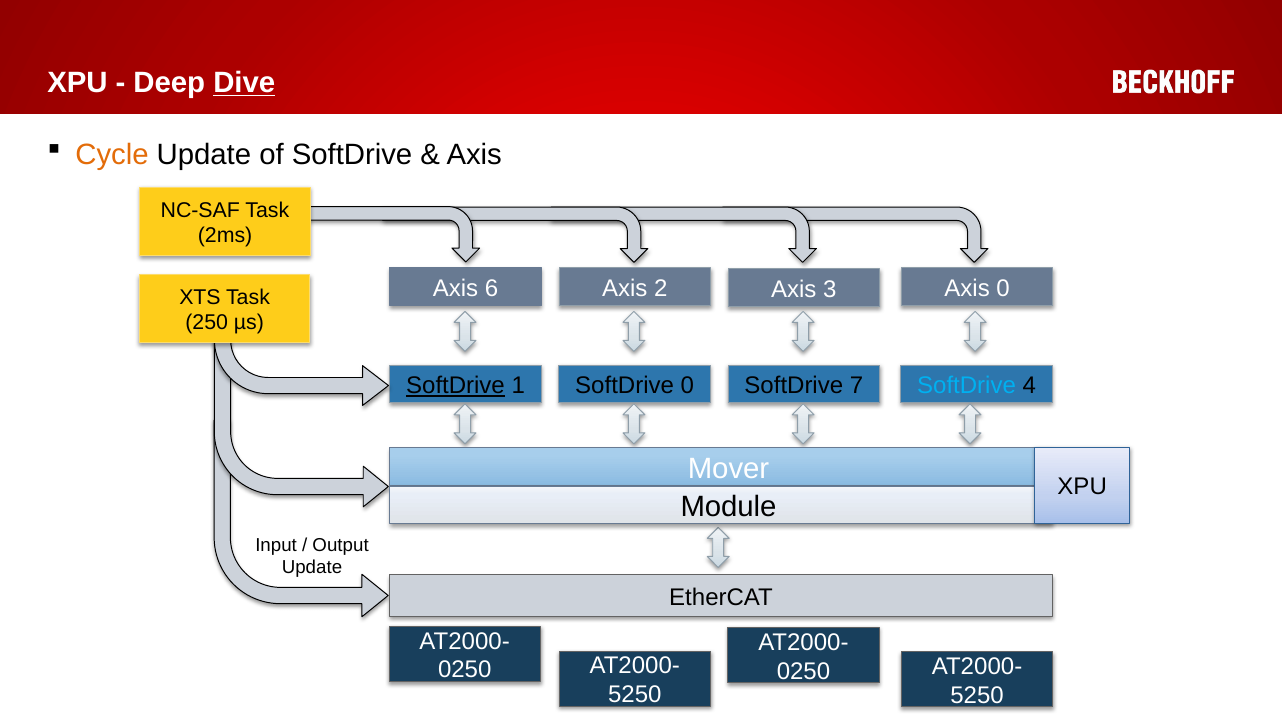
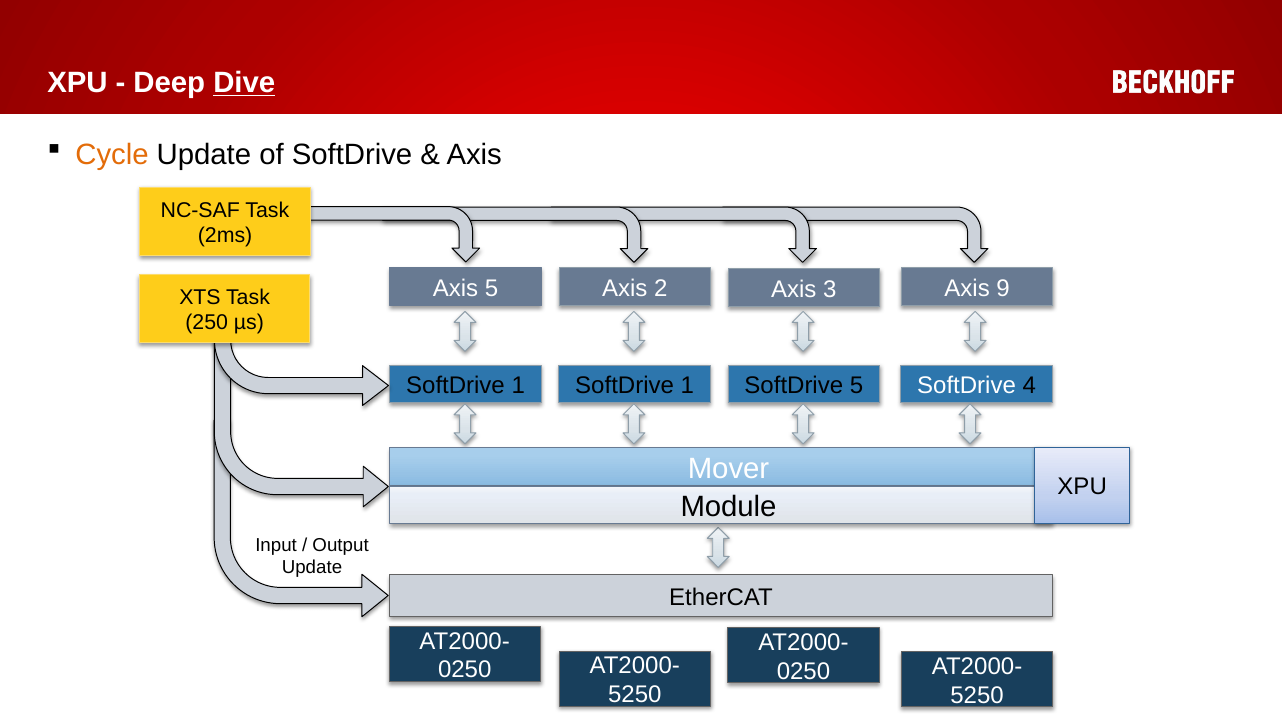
Axis 6: 6 -> 5
Axis 0: 0 -> 9
SoftDrive at (456, 386) underline: present -> none
0 at (687, 386): 0 -> 1
SoftDrive 7: 7 -> 5
SoftDrive at (967, 386) colour: light blue -> white
